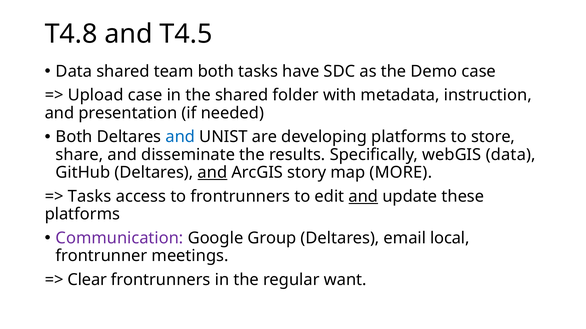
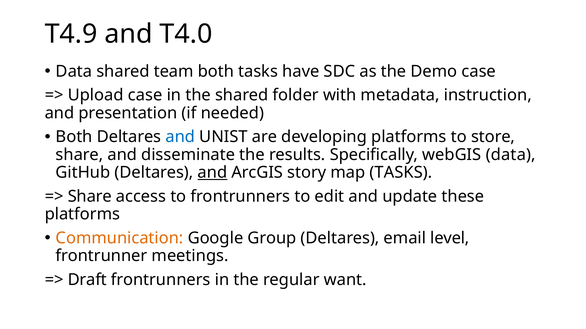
T4.8: T4.8 -> T4.9
T4.5: T4.5 -> T4.0
map MORE: MORE -> TASKS
Tasks at (90, 197): Tasks -> Share
and at (363, 197) underline: present -> none
Communication colour: purple -> orange
local: local -> level
Clear: Clear -> Draft
